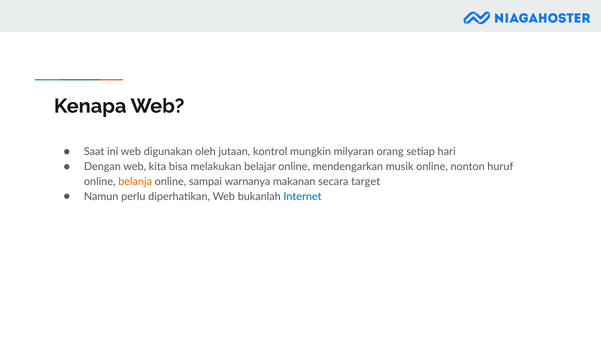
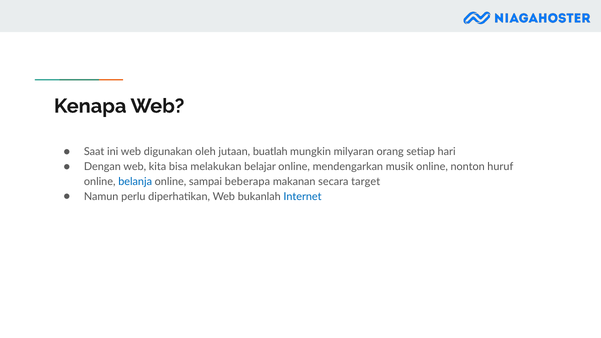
kontrol: kontrol -> buatlah
belanja colour: orange -> blue
warnanya: warnanya -> beberapa
